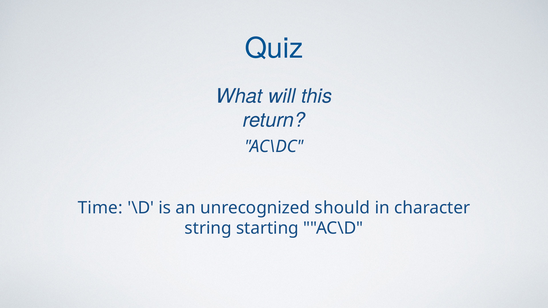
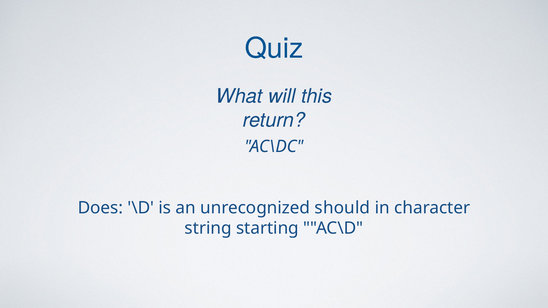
Time: Time -> Does
